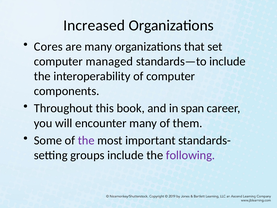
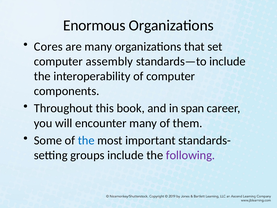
Increased: Increased -> Enormous
managed: managed -> assembly
the at (86, 140) colour: purple -> blue
